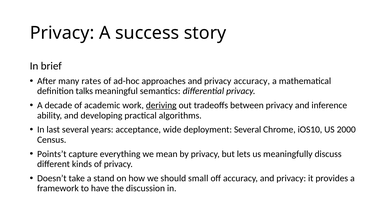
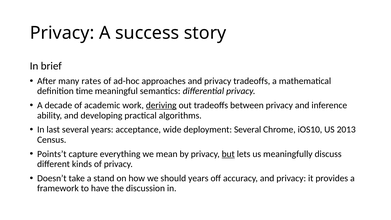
privacy accuracy: accuracy -> tradeoffs
talks: talks -> time
2000: 2000 -> 2013
but underline: none -> present
should small: small -> years
